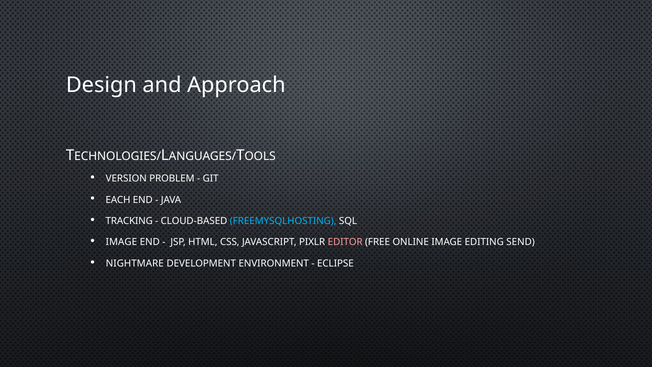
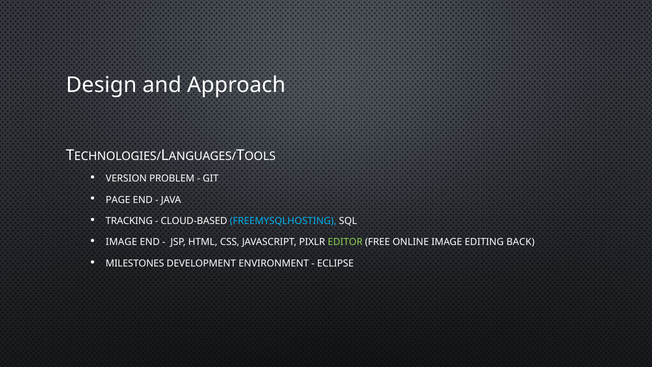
EACH: EACH -> PAGE
EDITOR colour: pink -> light green
SEND: SEND -> BACK
NIGHTMARE: NIGHTMARE -> MILESTONES
